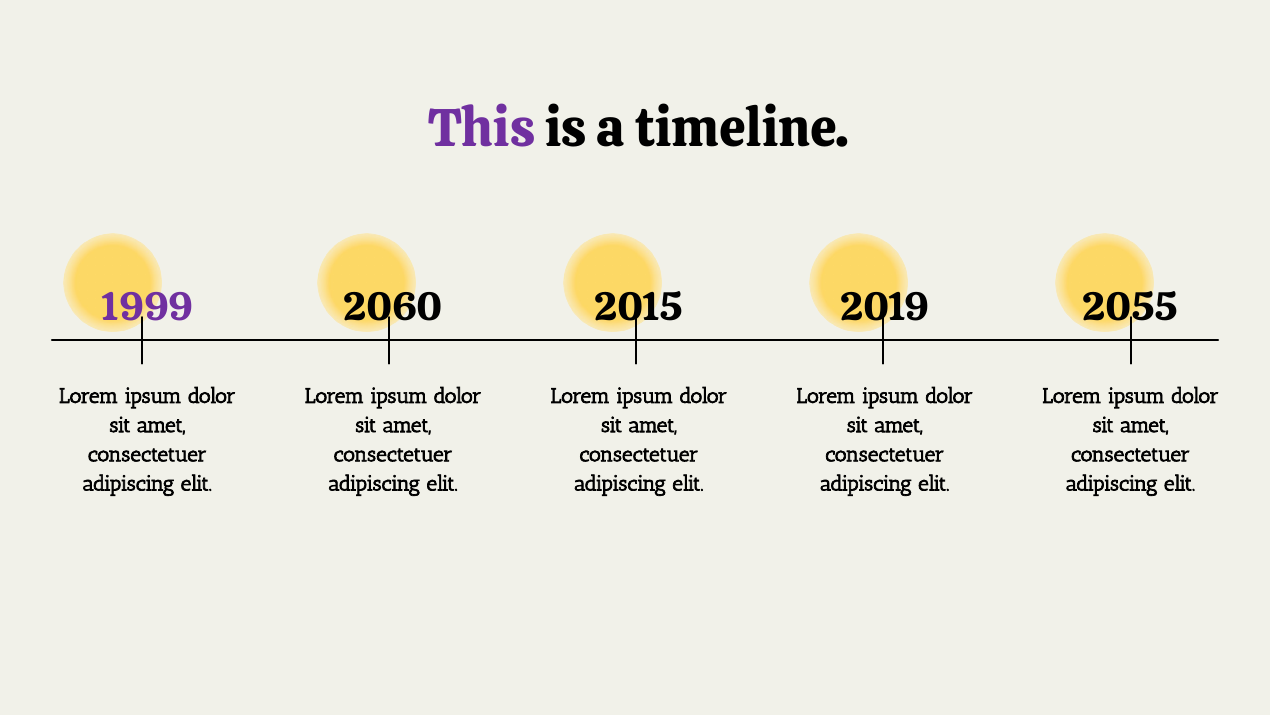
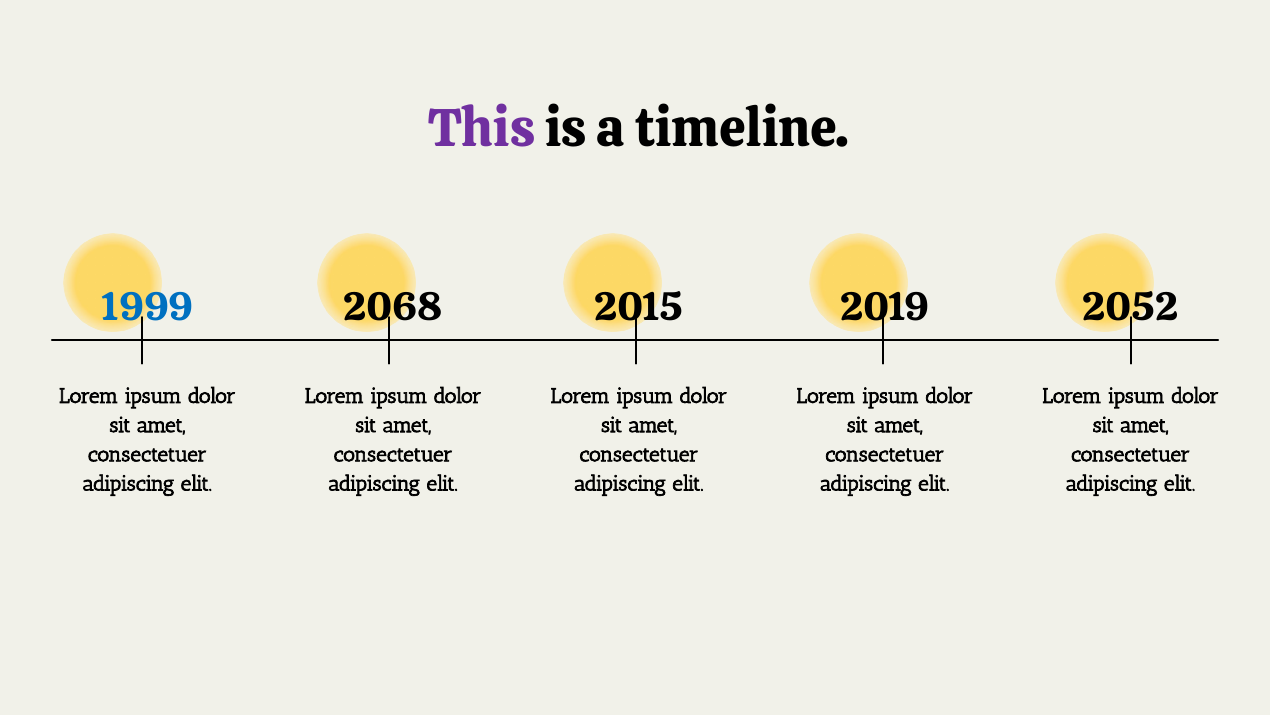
1999 colour: purple -> blue
2060: 2060 -> 2068
2055: 2055 -> 2052
